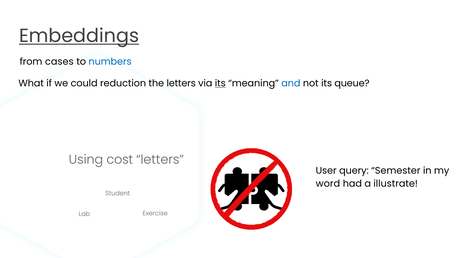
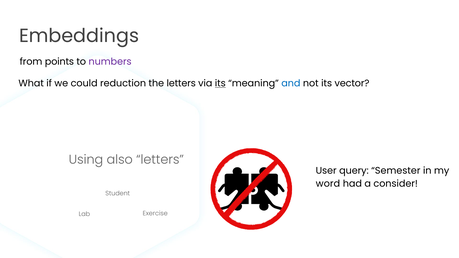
Embeddings underline: present -> none
cases: cases -> points
numbers colour: blue -> purple
queue: queue -> vector
cost: cost -> also
illustrate: illustrate -> consider
